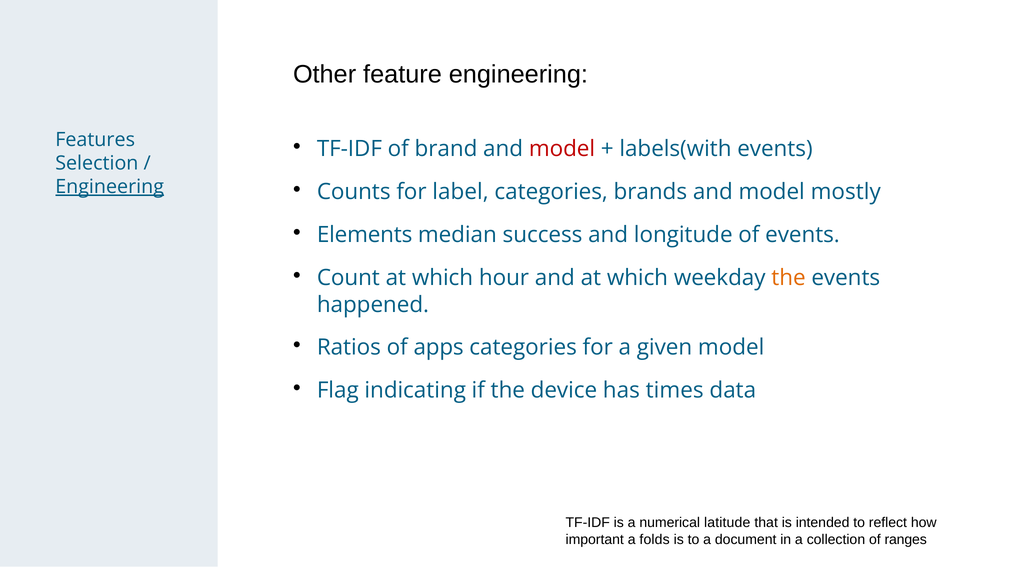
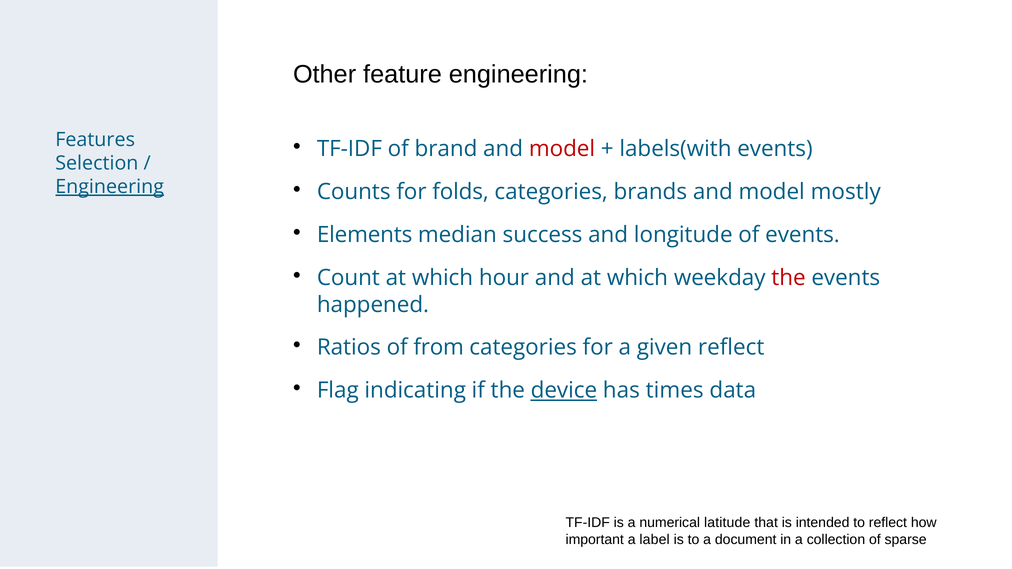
label: label -> folds
the at (788, 278) colour: orange -> red
apps: apps -> from
given model: model -> reflect
device underline: none -> present
folds: folds -> label
ranges: ranges -> sparse
